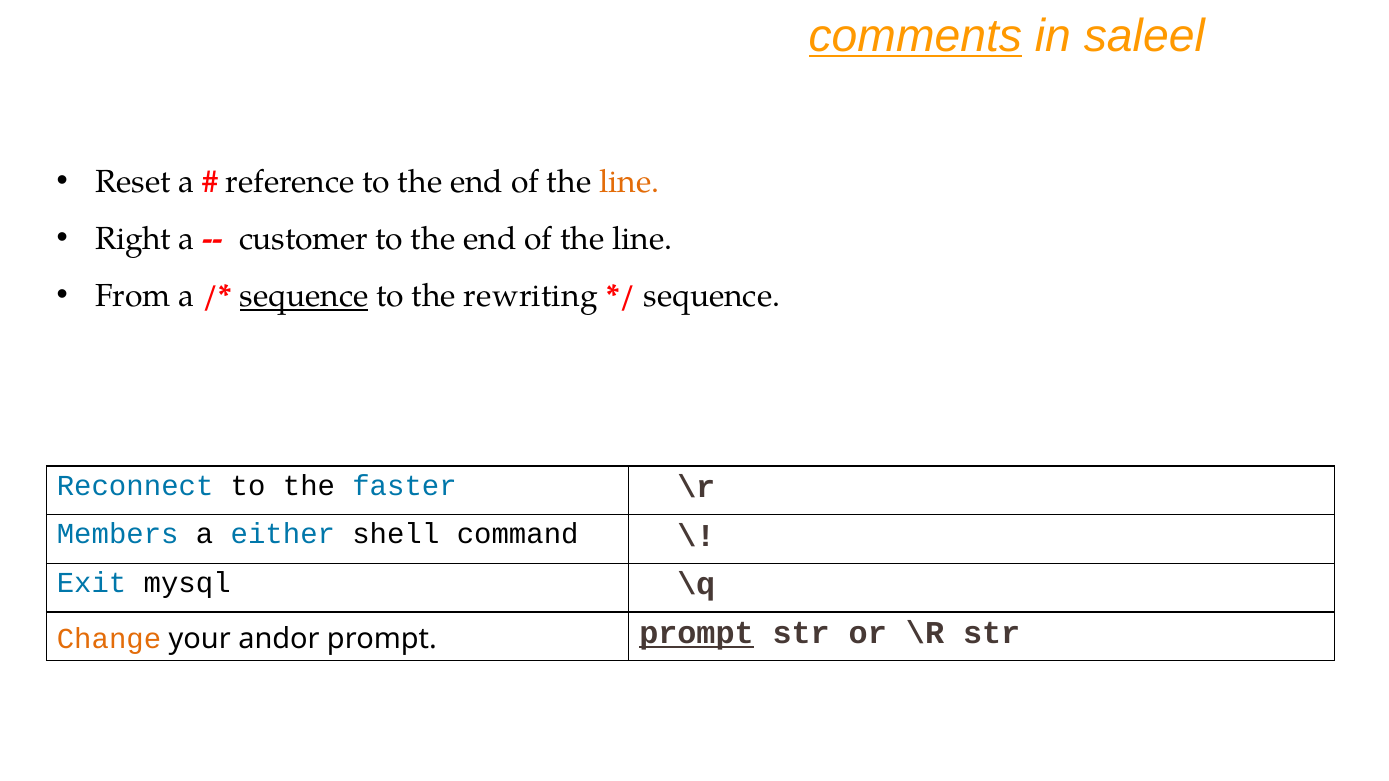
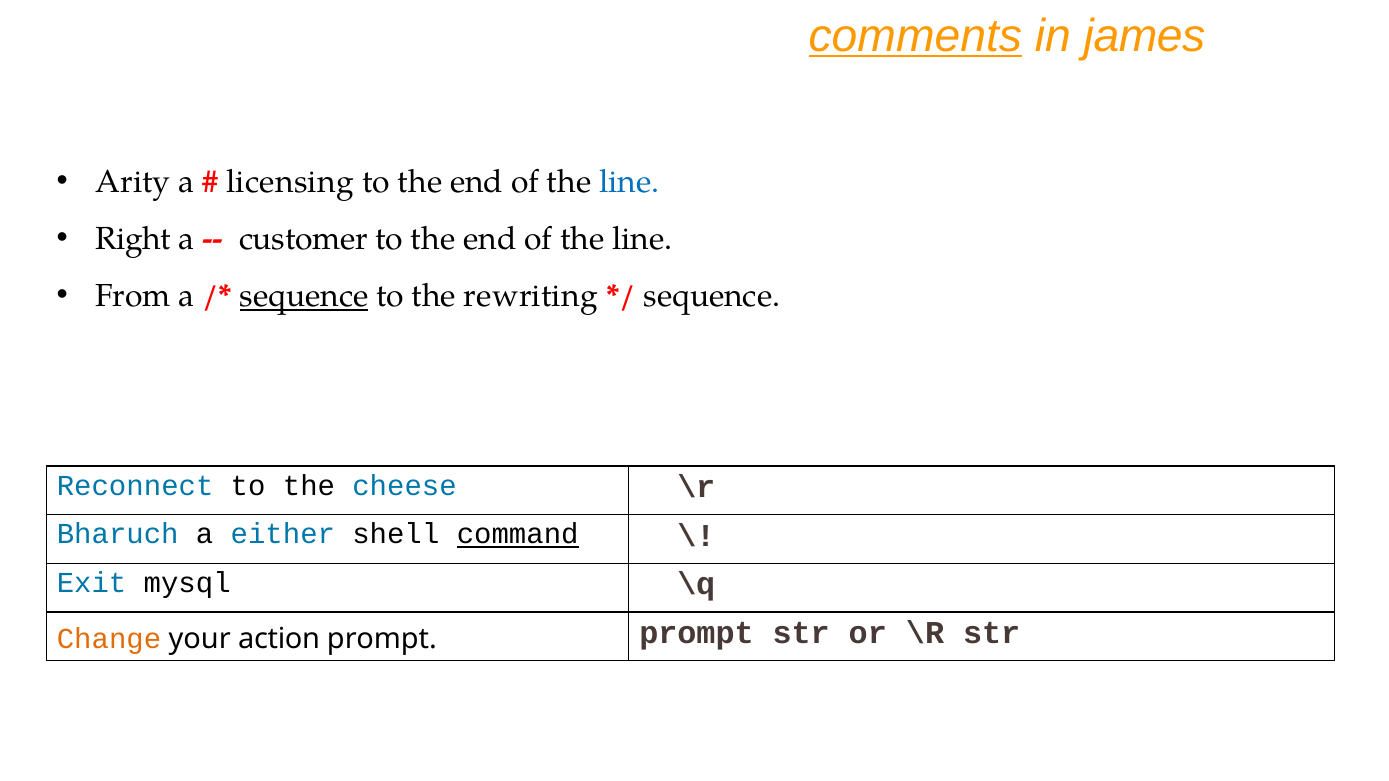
saleel: saleel -> james
Reset: Reset -> Arity
reference: reference -> licensing
line at (629, 182) colour: orange -> blue
faster: faster -> cheese
Members: Members -> Bharuch
command underline: none -> present
andor: andor -> action
prompt at (696, 633) underline: present -> none
